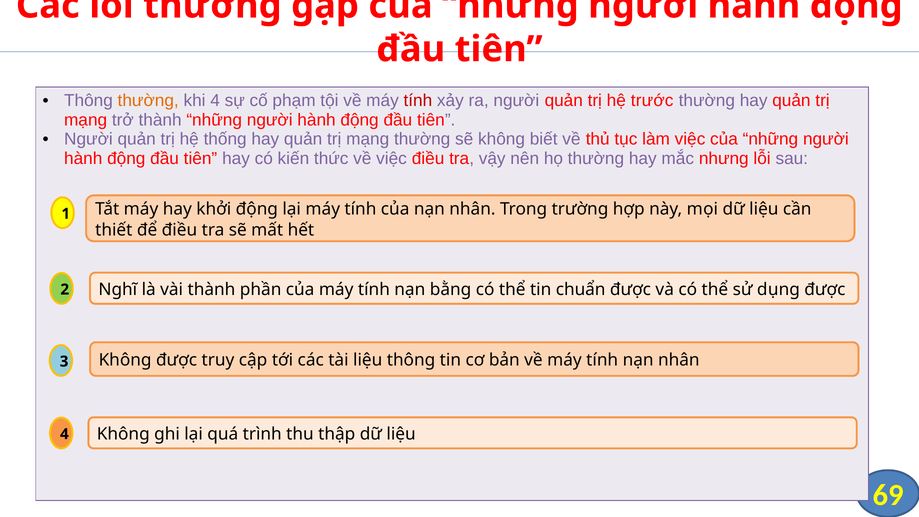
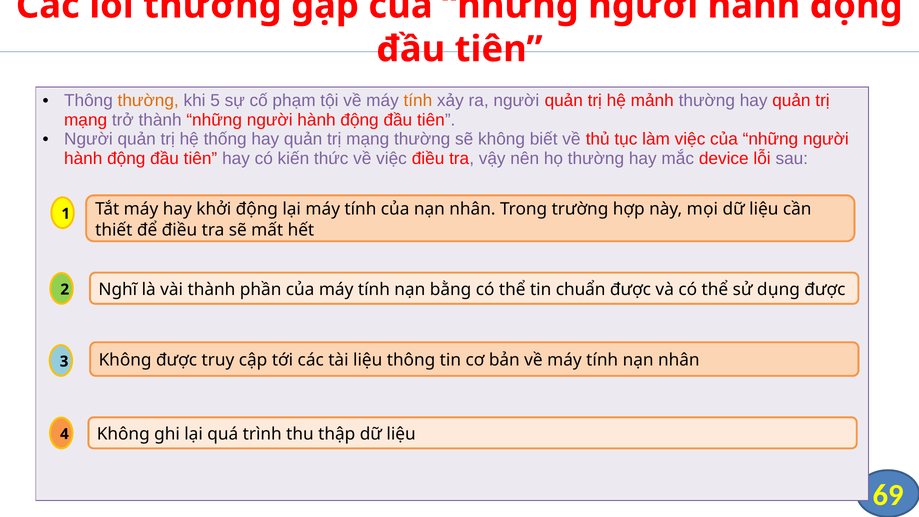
khi 4: 4 -> 5
tính at (418, 101) colour: red -> orange
trước: trước -> mảnh
nhưng: nhưng -> device
